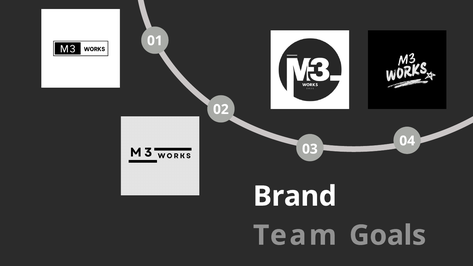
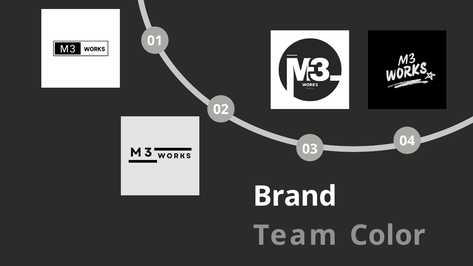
Goals: Goals -> Color
